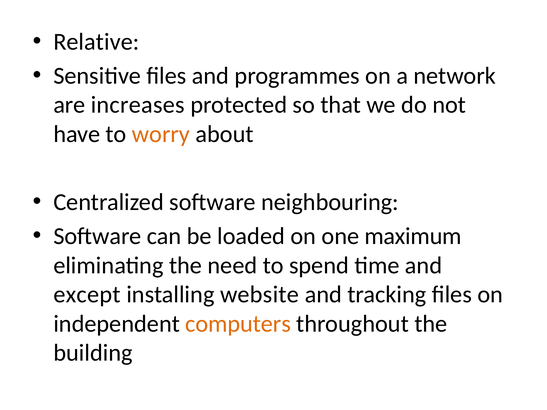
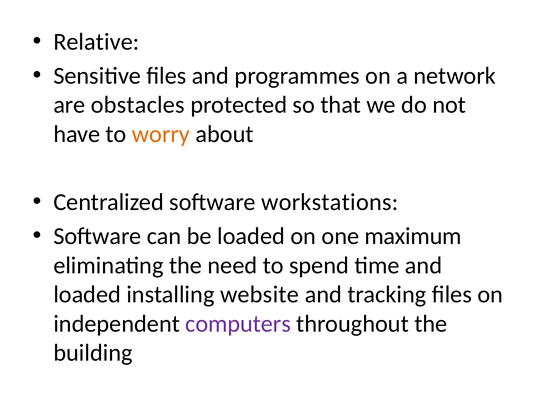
increases: increases -> obstacles
neighbouring: neighbouring -> workstations
except at (87, 295): except -> loaded
computers colour: orange -> purple
